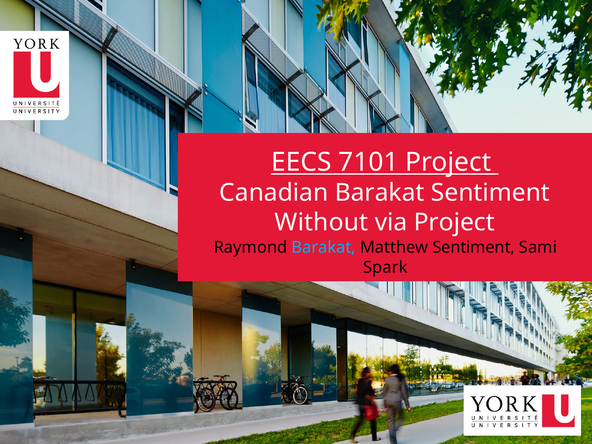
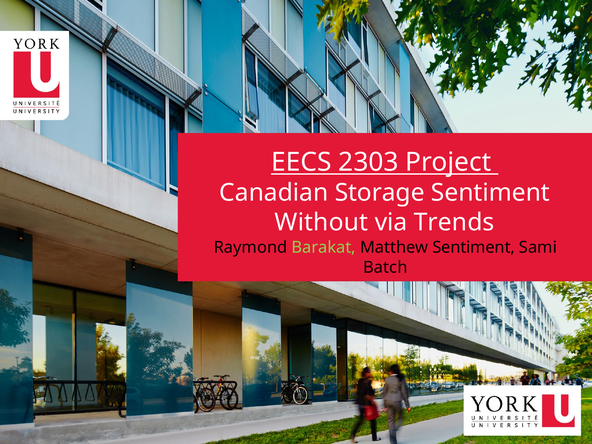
7101: 7101 -> 2303
Canadian Barakat: Barakat -> Storage
via Project: Project -> Trends
Barakat at (324, 248) colour: light blue -> light green
Spark: Spark -> Batch
